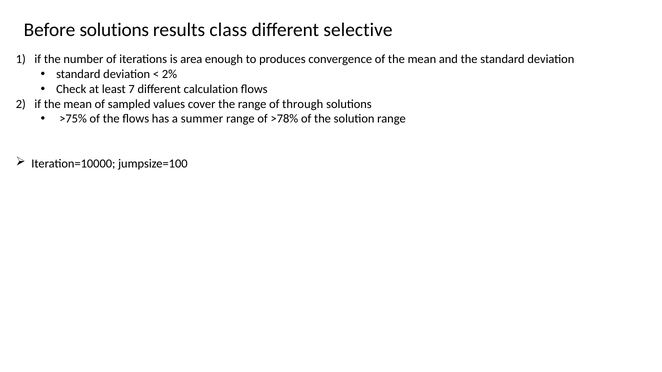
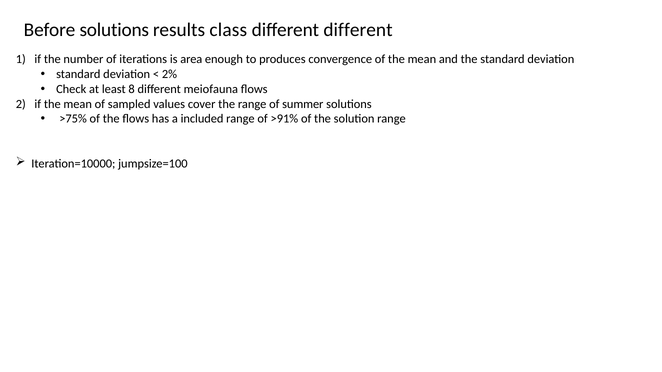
different selective: selective -> different
7: 7 -> 8
calculation: calculation -> meiofauna
through: through -> summer
summer: summer -> included
>78%: >78% -> >91%
